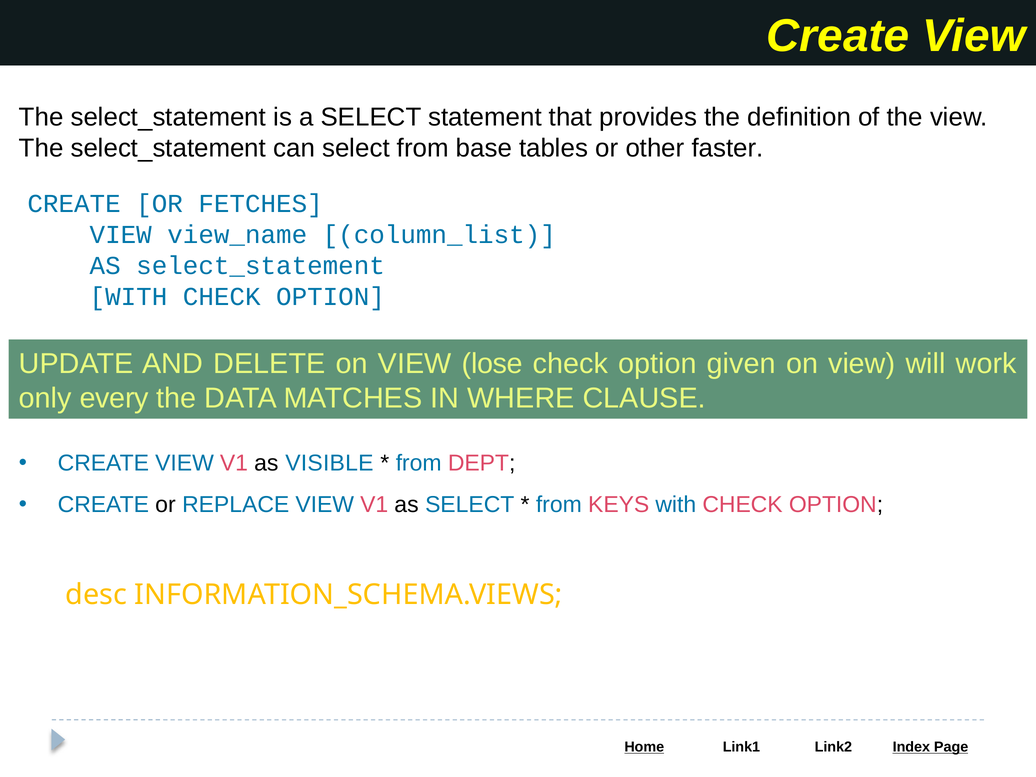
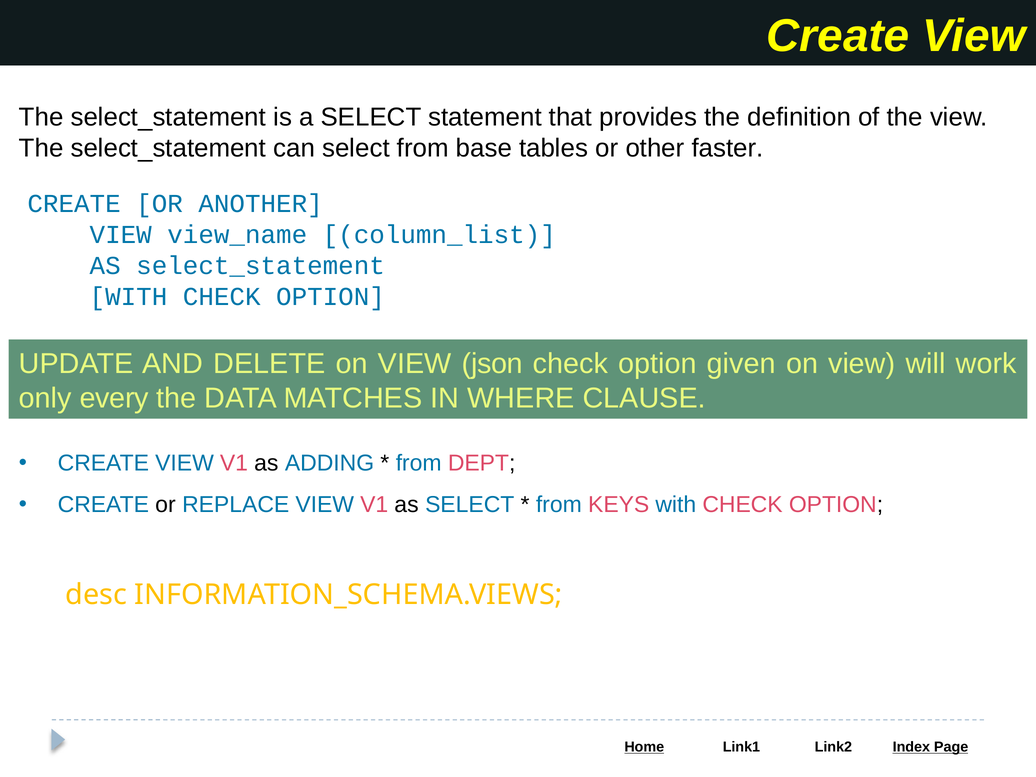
FETCHES: FETCHES -> ANOTHER
lose: lose -> json
VISIBLE: VISIBLE -> ADDING
